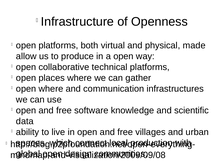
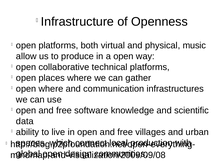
made: made -> music
